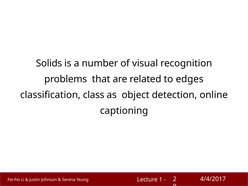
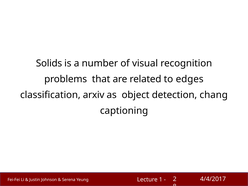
class: class -> arxiv
online: online -> chang
